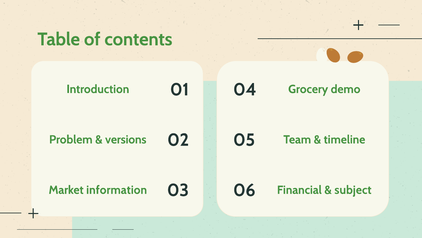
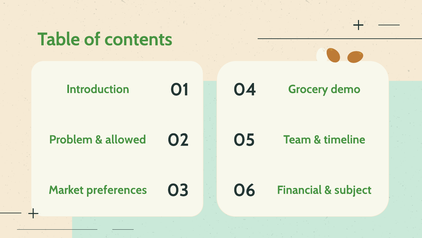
versions: versions -> allowed
information: information -> preferences
